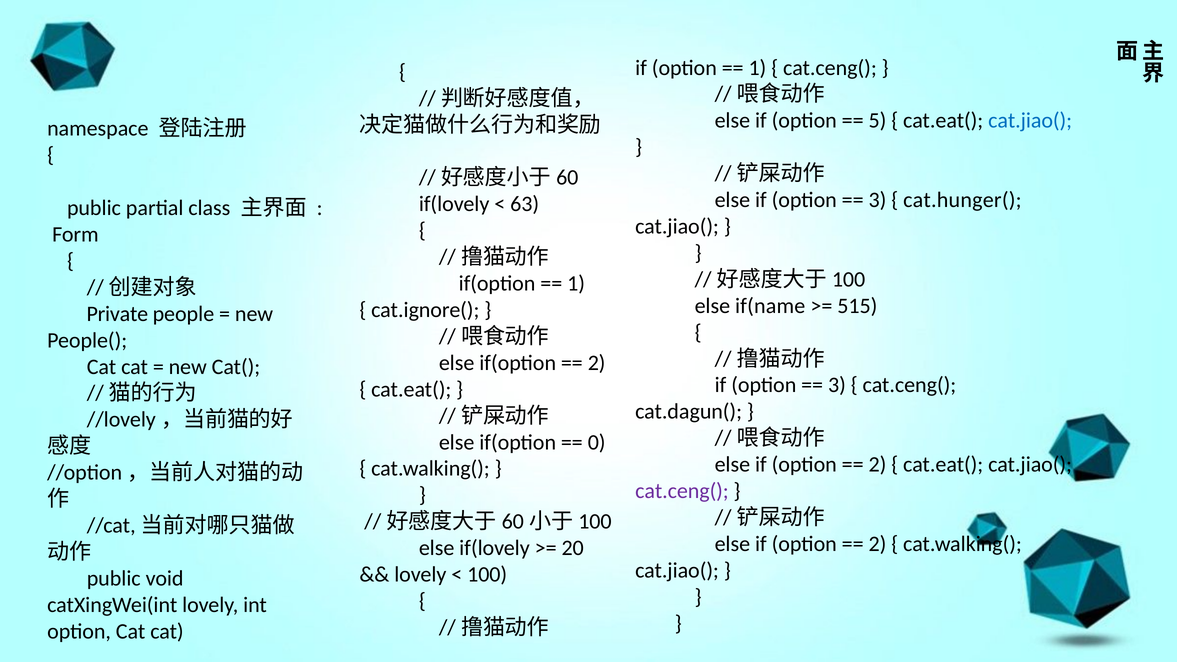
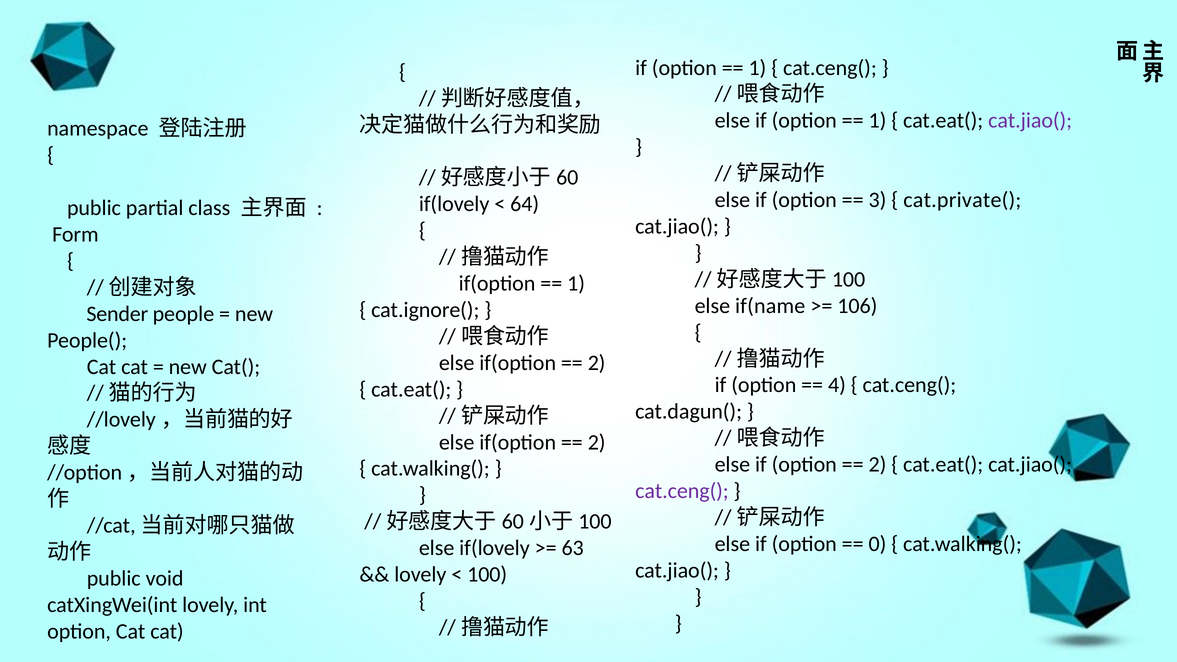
5 at (877, 121): 5 -> 1
cat.jiao( at (1030, 121) colour: blue -> purple
cat.hunger(: cat.hunger( -> cat.private(
63: 63 -> 64
515: 515 -> 106
Private: Private -> Sender
3 at (837, 385): 3 -> 4
0 at (597, 442): 0 -> 2
2 at (877, 544): 2 -> 0
20: 20 -> 63
